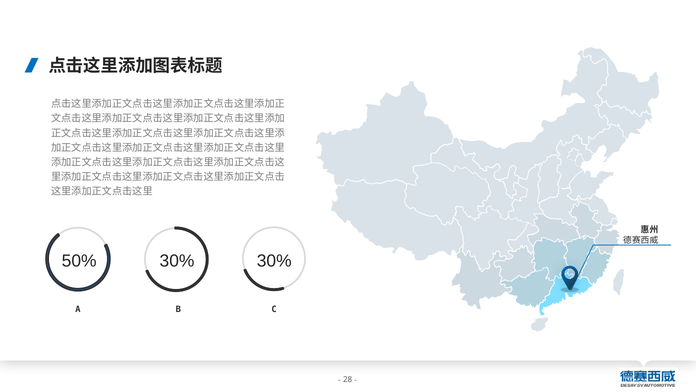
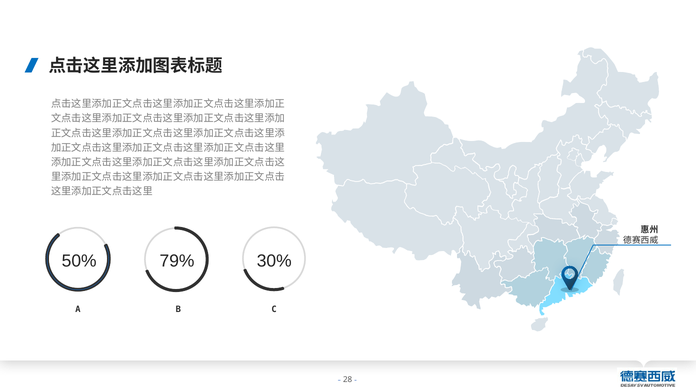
50% 30%: 30% -> 79%
